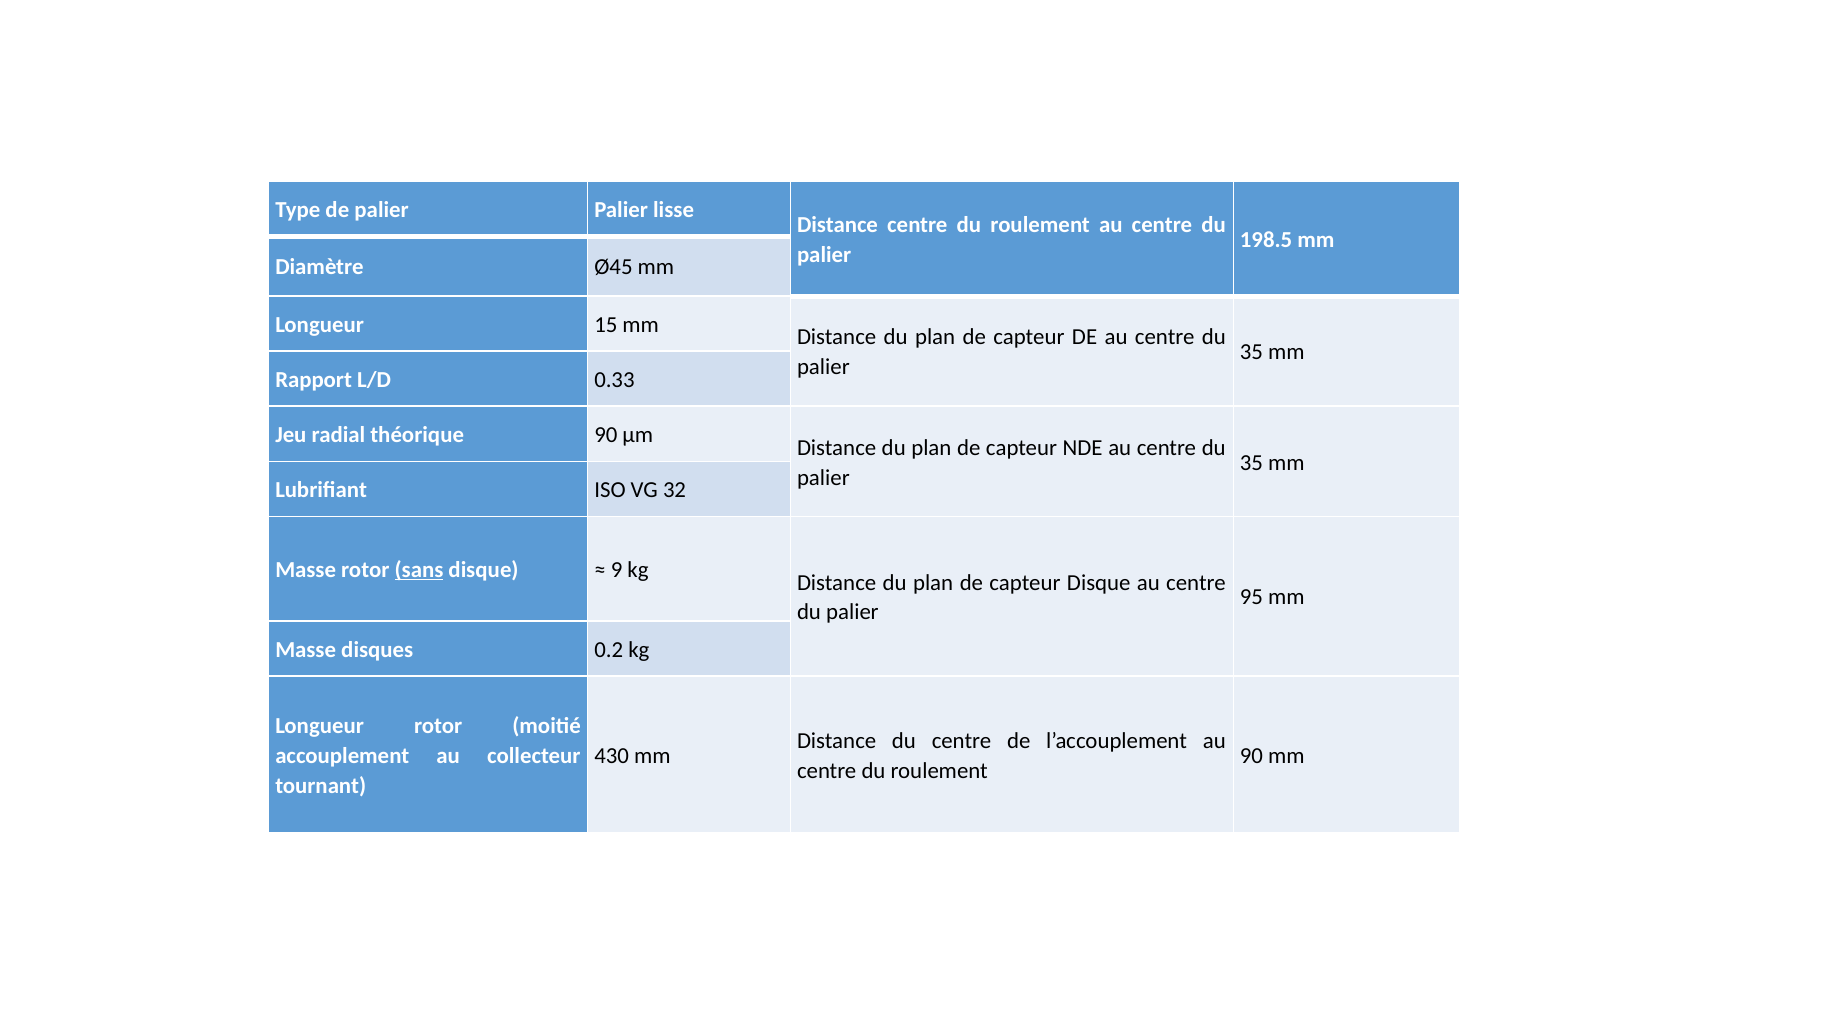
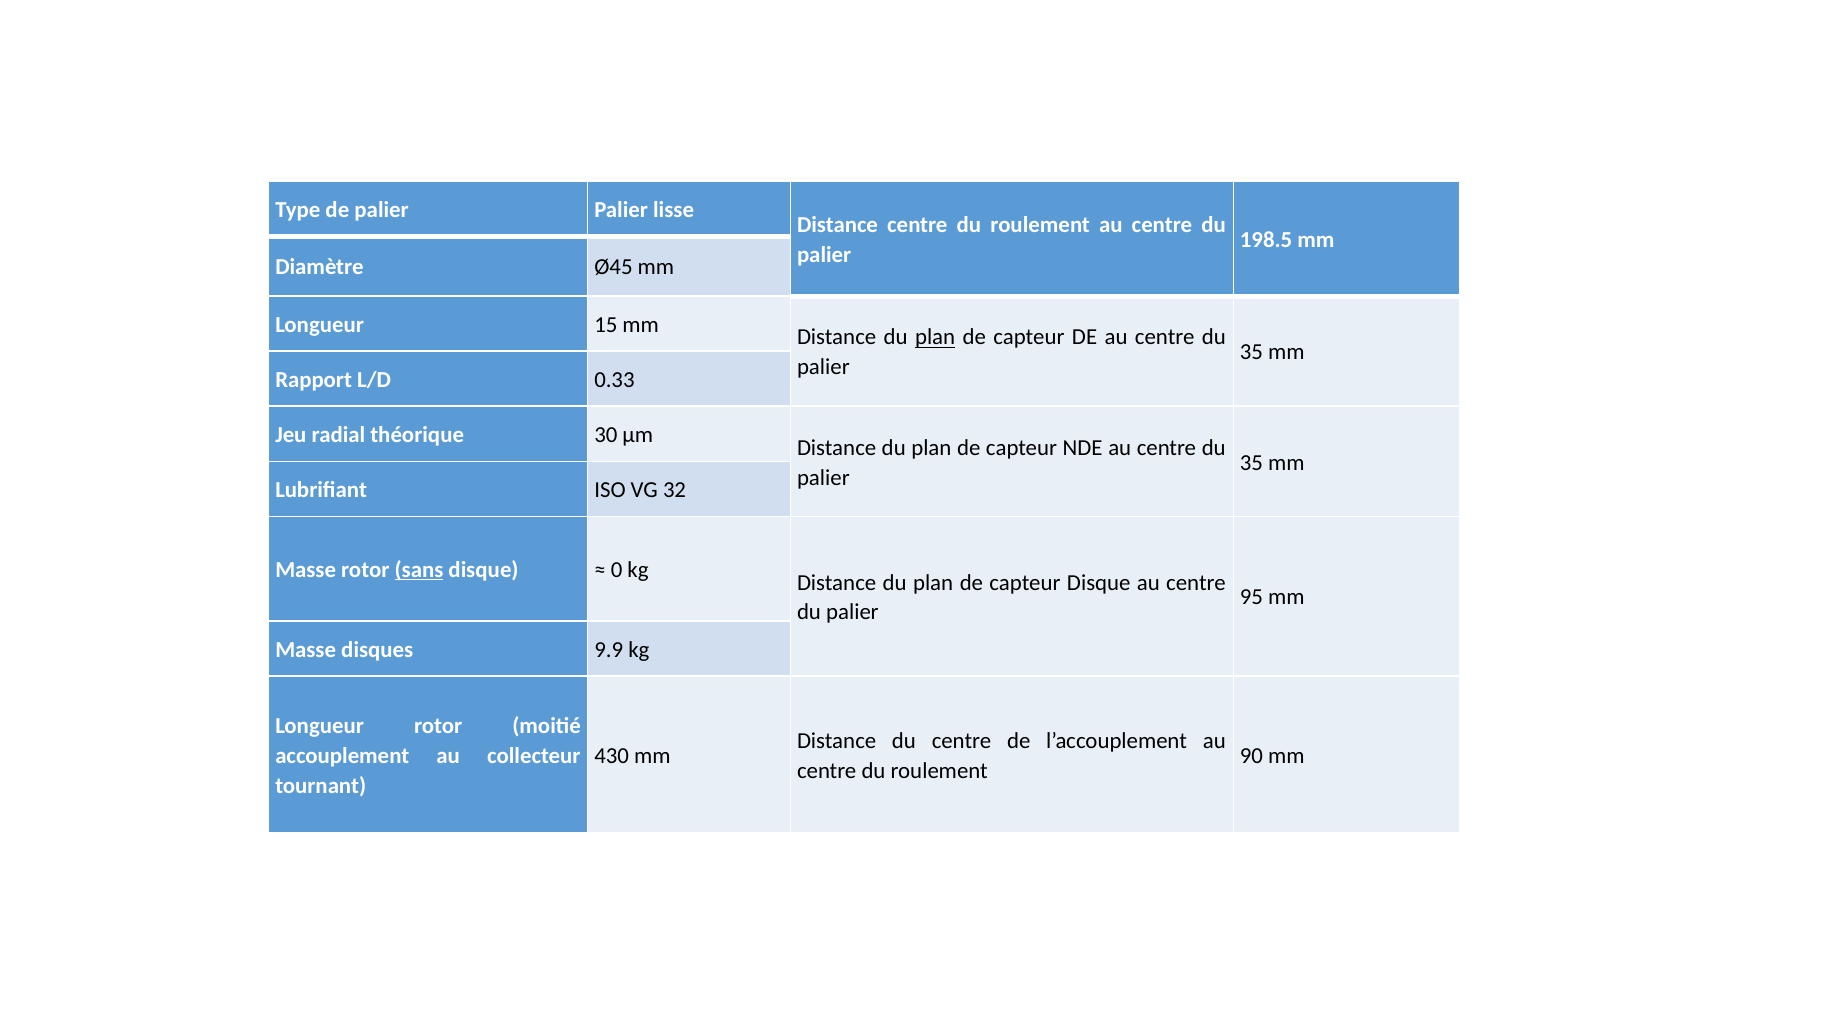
plan at (935, 337) underline: none -> present
théorique 90: 90 -> 30
9: 9 -> 0
0.2: 0.2 -> 9.9
